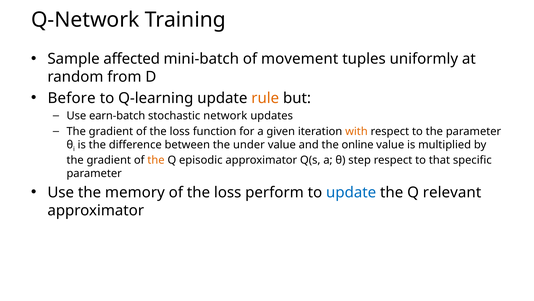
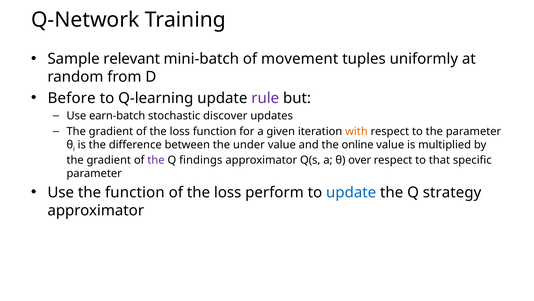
affected: affected -> relevant
rule colour: orange -> purple
network: network -> discover
the at (156, 160) colour: orange -> purple
episodic: episodic -> findings
step: step -> over
the memory: memory -> function
relevant: relevant -> strategy
